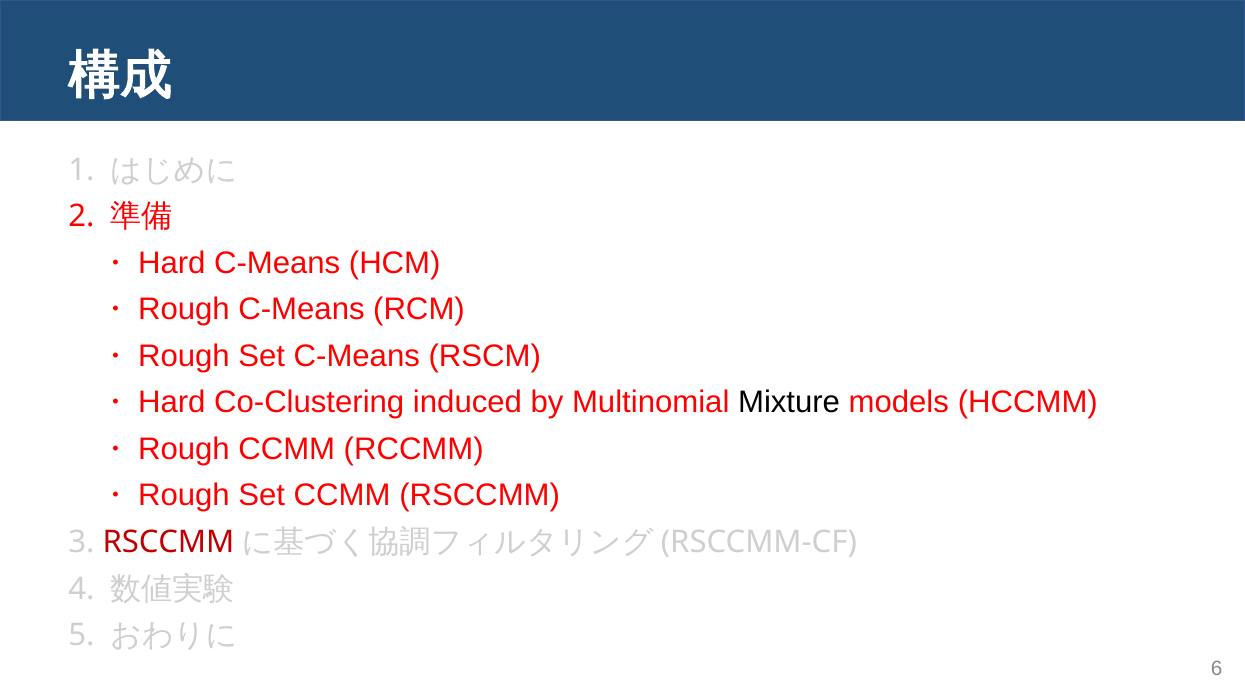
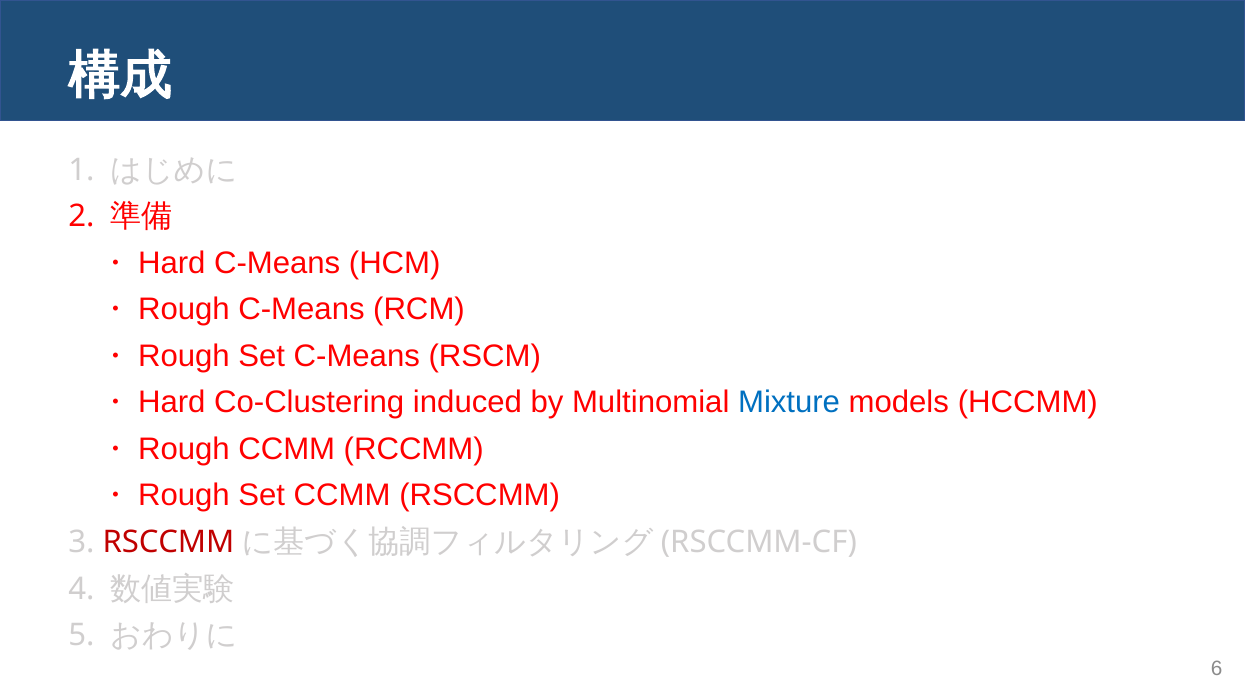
Mixture colour: black -> blue
